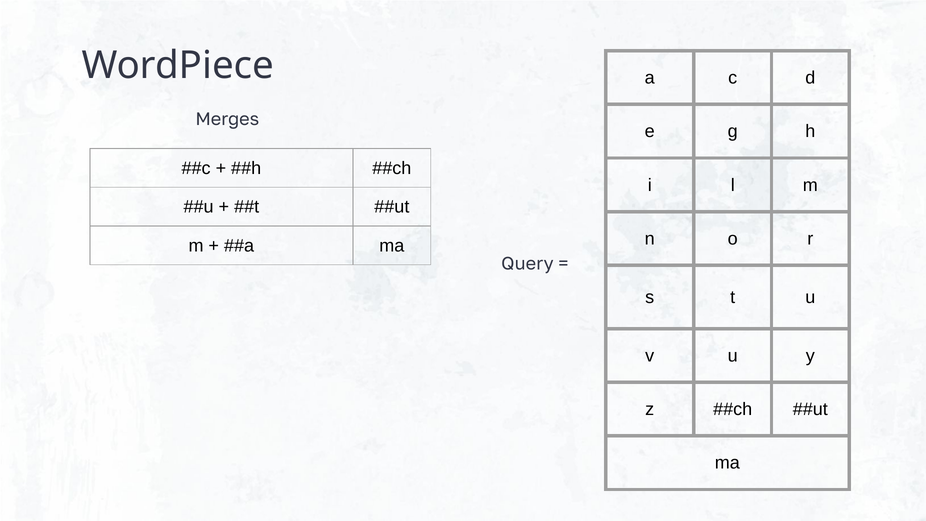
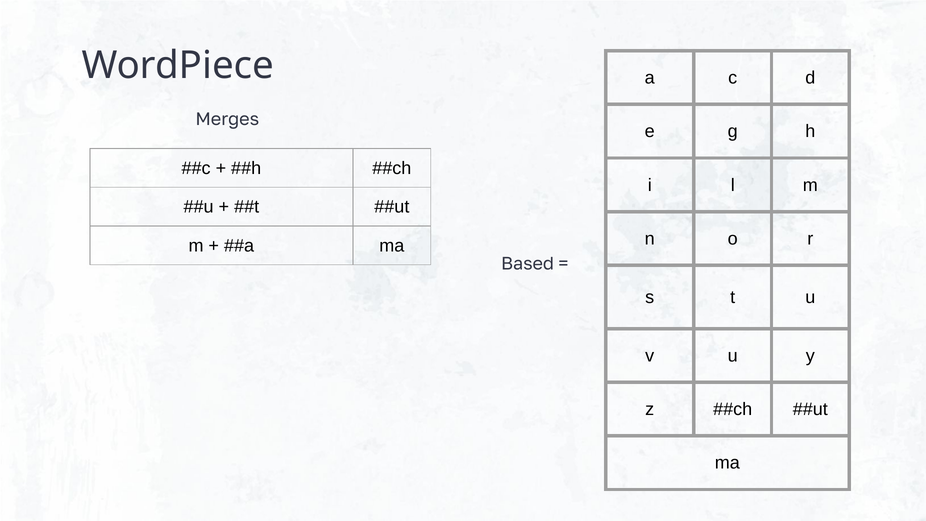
Query: Query -> Based
